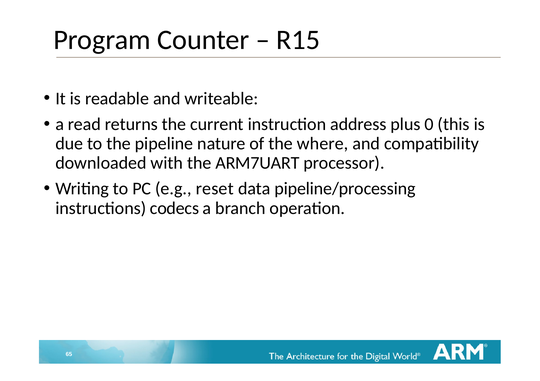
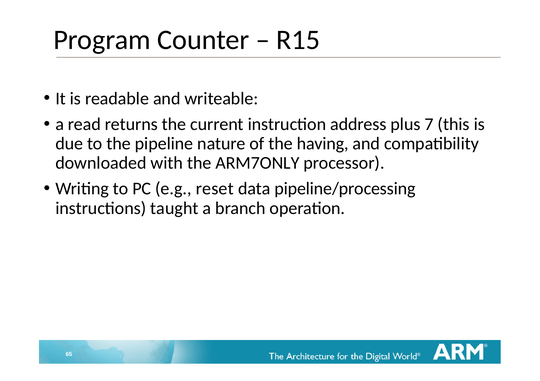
0: 0 -> 7
where: where -> having
ARM7UART: ARM7UART -> ARM7ONLY
codecs: codecs -> taught
